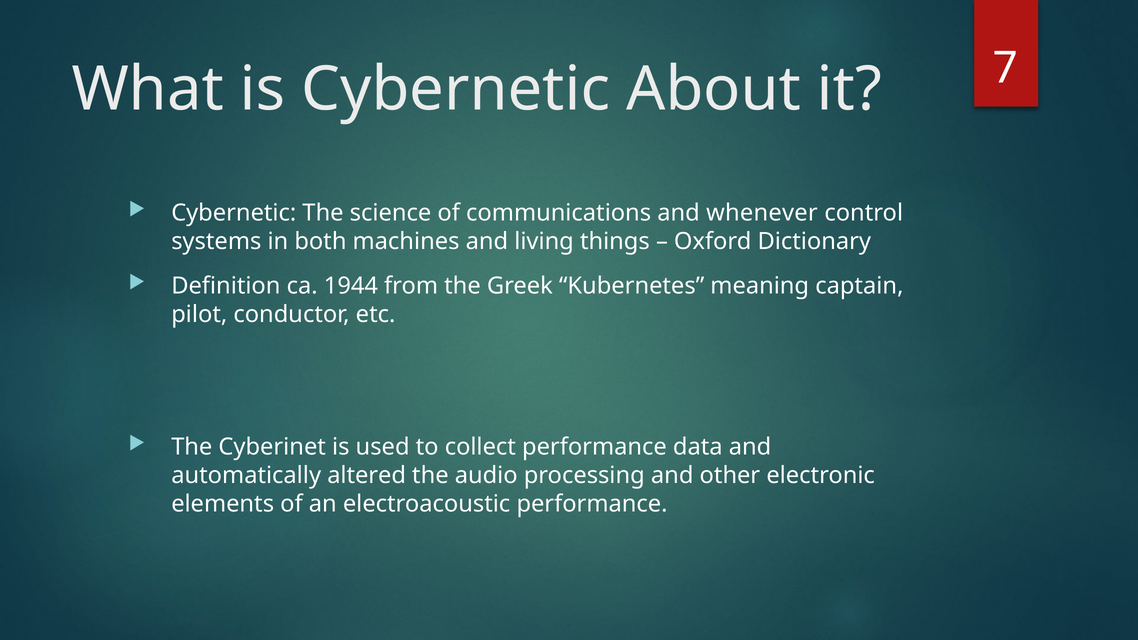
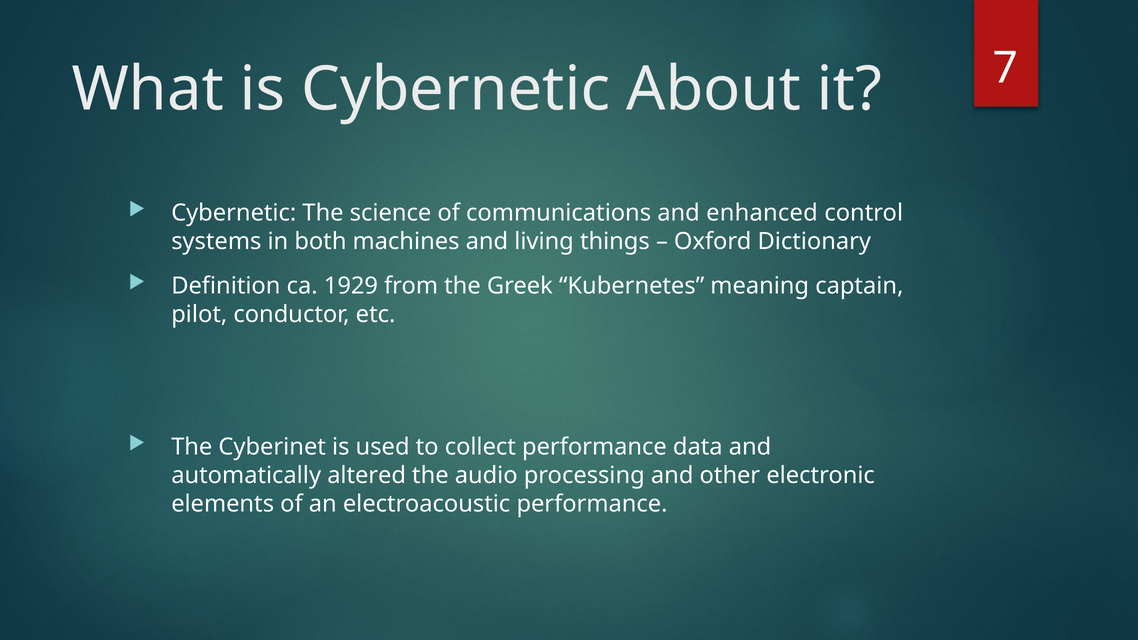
whenever: whenever -> enhanced
1944: 1944 -> 1929
